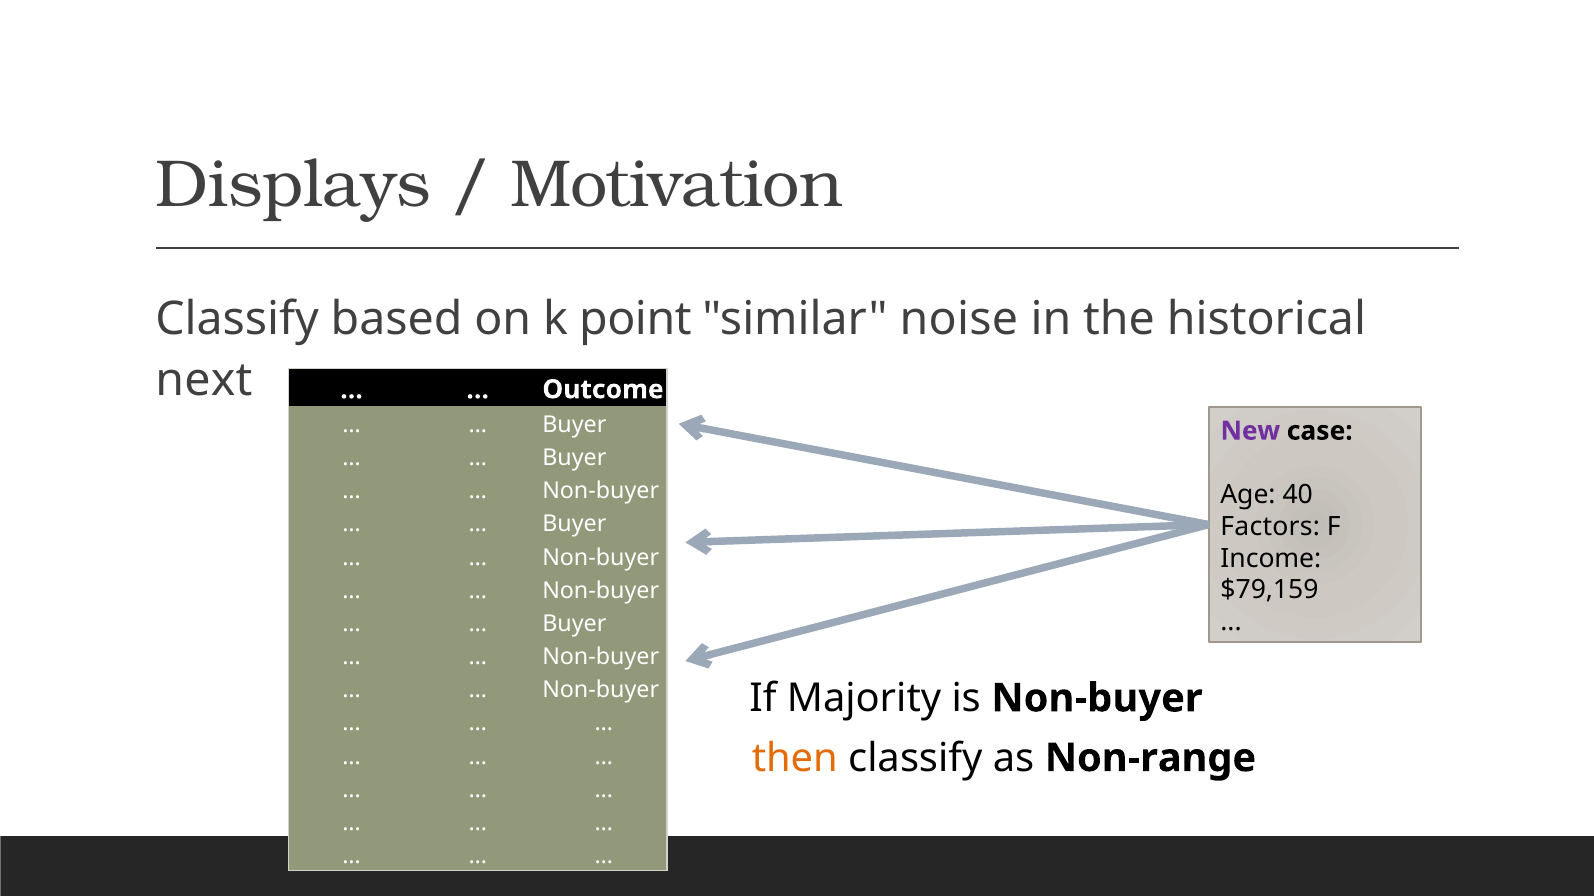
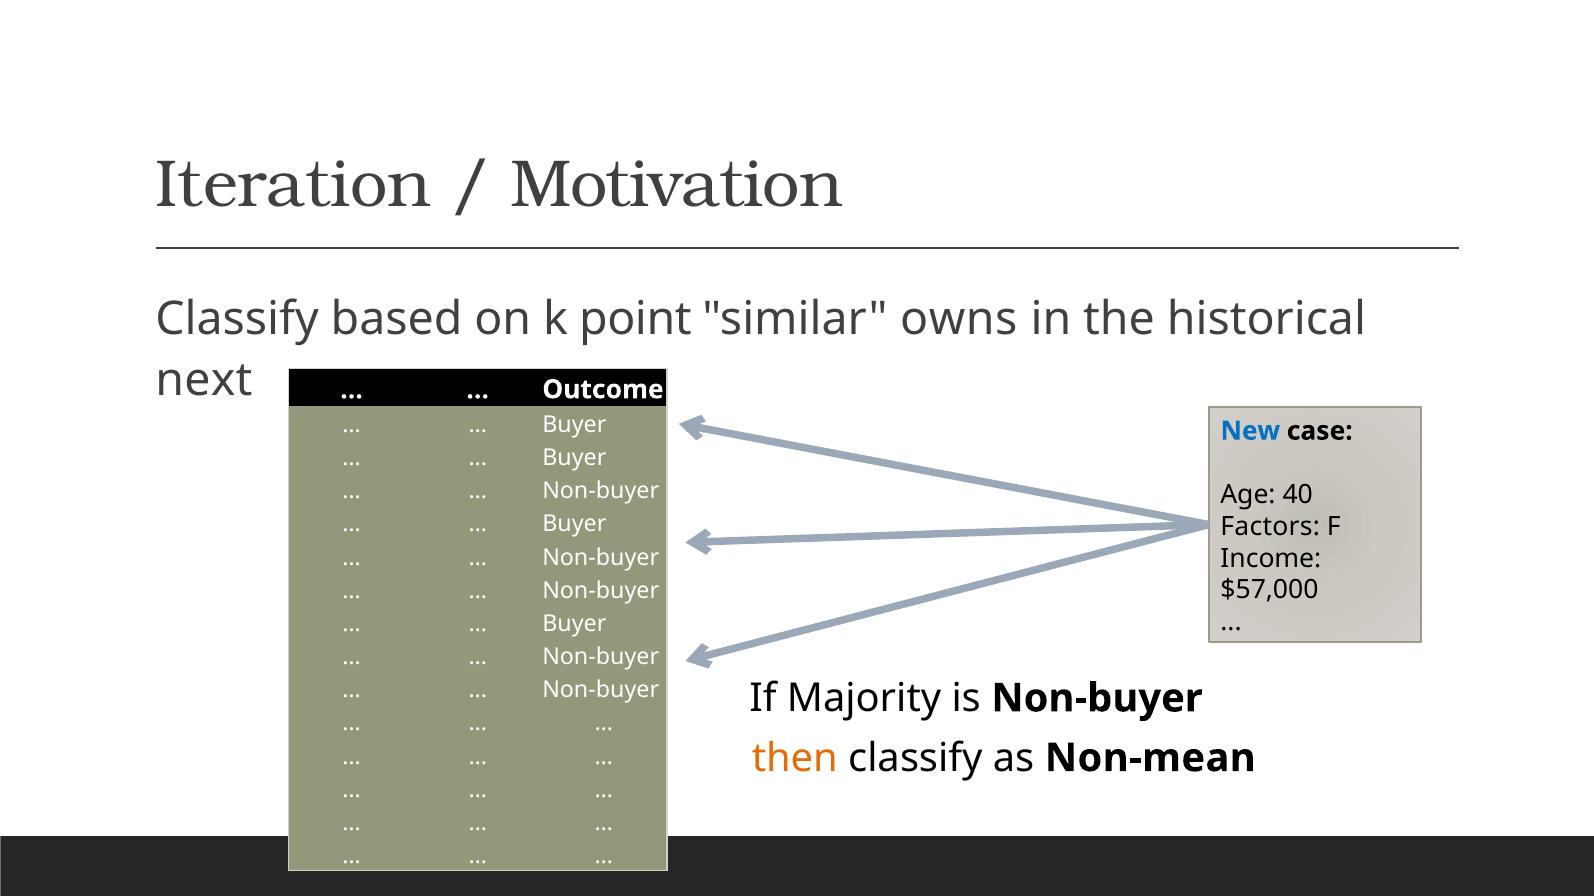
Displays: Displays -> Iteration
noise: noise -> owns
New colour: purple -> blue
$79,159: $79,159 -> $57,000
Non-range: Non-range -> Non-mean
